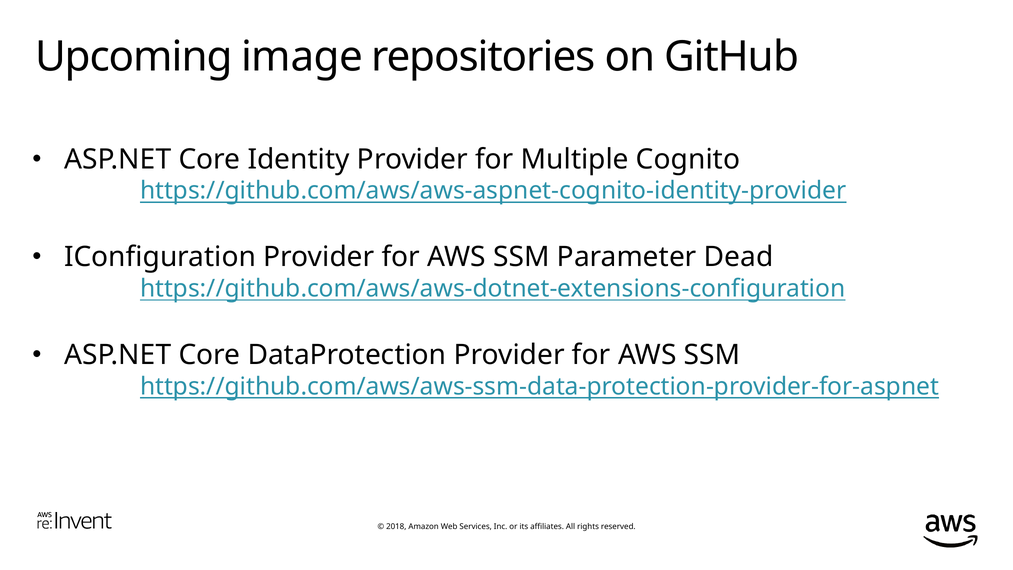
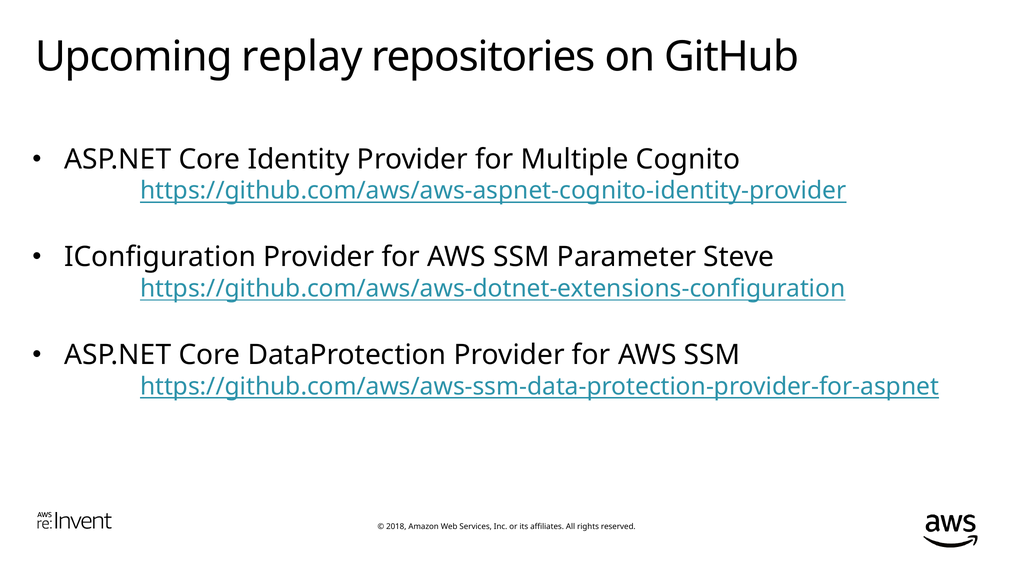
image: image -> replay
Dead: Dead -> Steve
